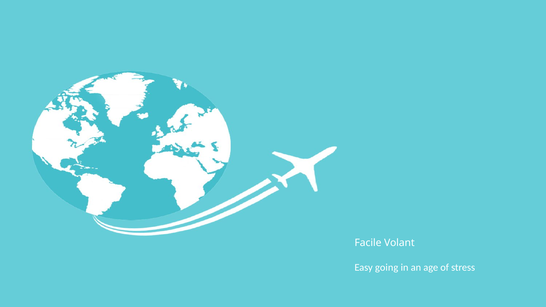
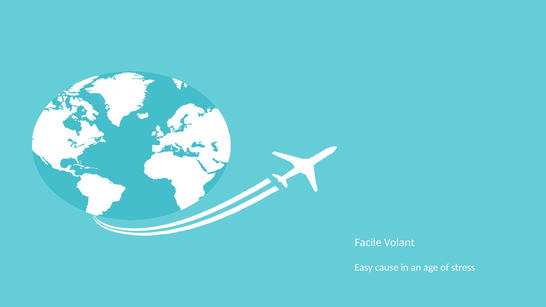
going: going -> cause
